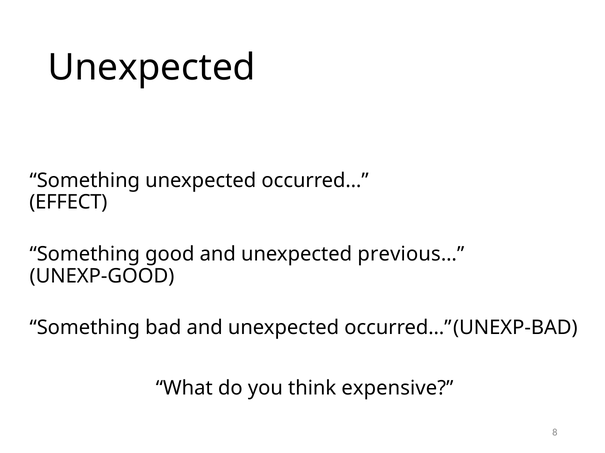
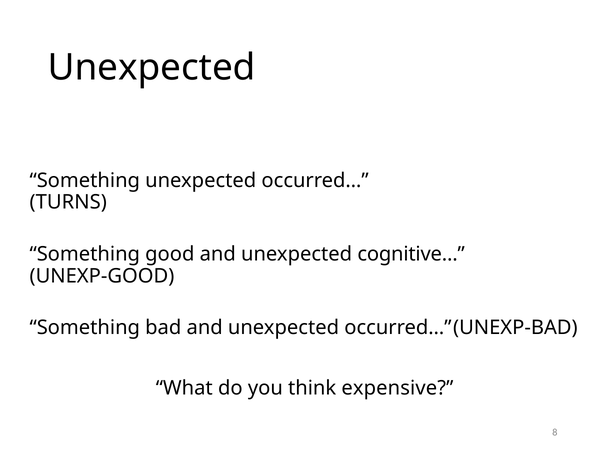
EFFECT: EFFECT -> TURNS
previous…: previous… -> cognitive…
